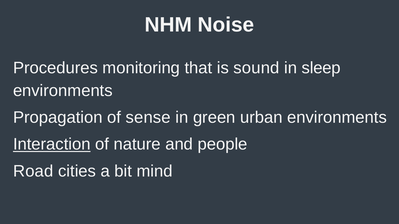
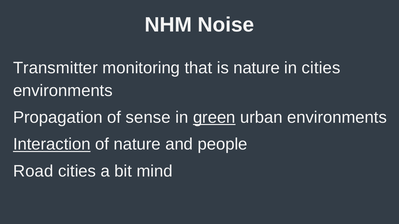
Procedures: Procedures -> Transmitter
is sound: sound -> nature
in sleep: sleep -> cities
green underline: none -> present
